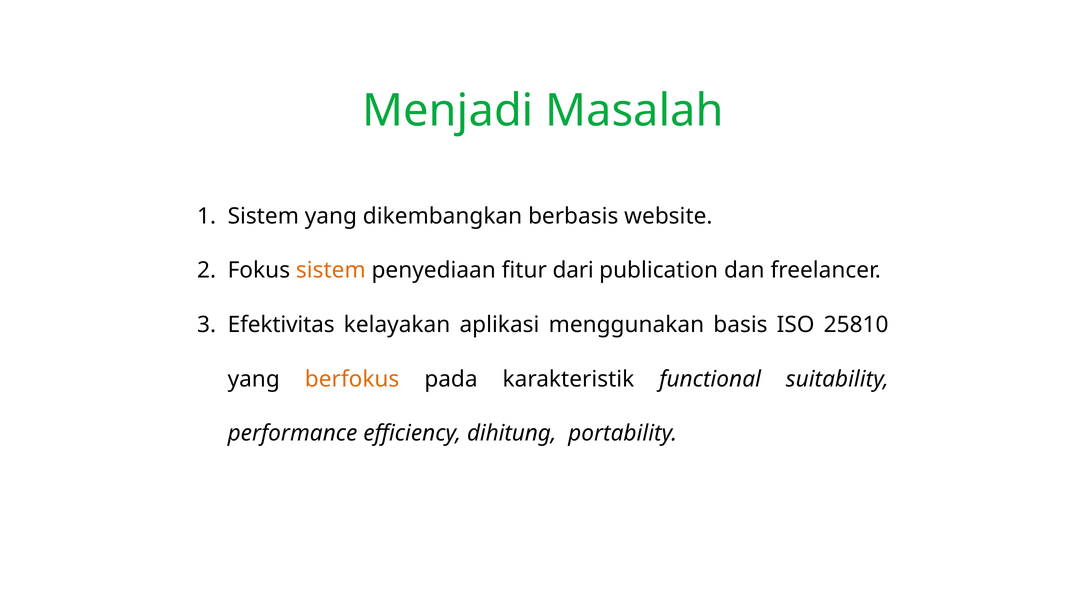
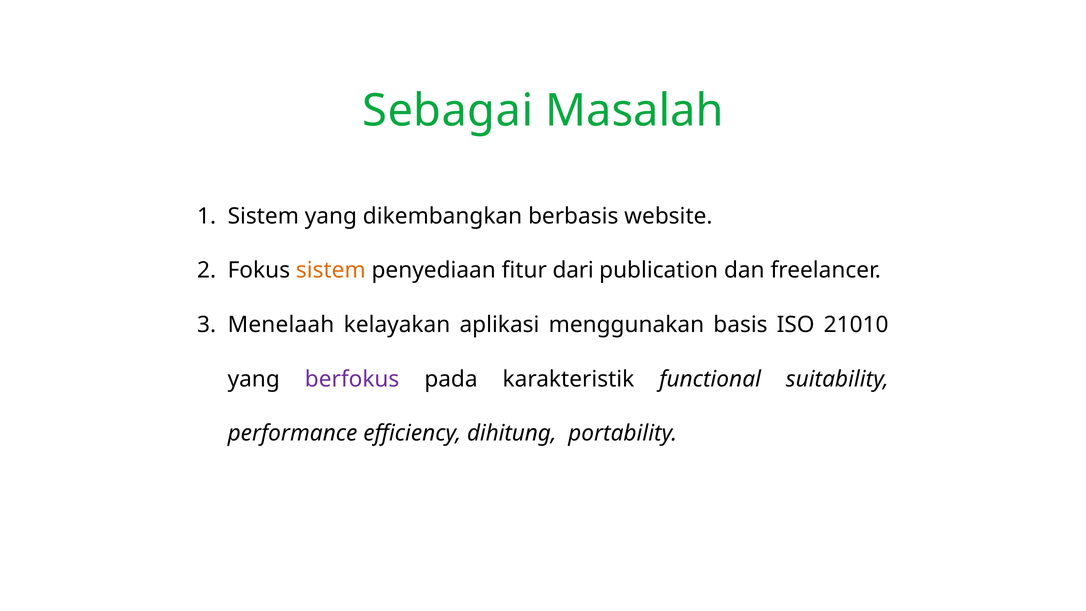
Menjadi: Menjadi -> Sebagai
Efektivitas: Efektivitas -> Menelaah
25810: 25810 -> 21010
berfokus colour: orange -> purple
